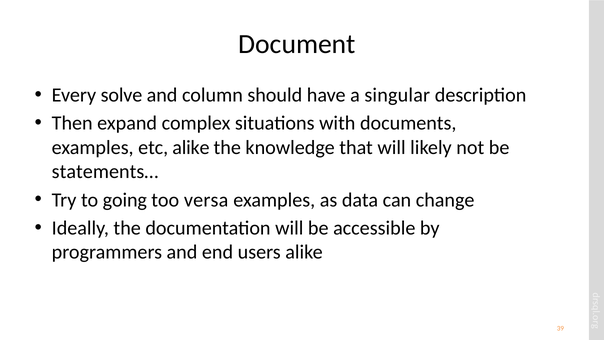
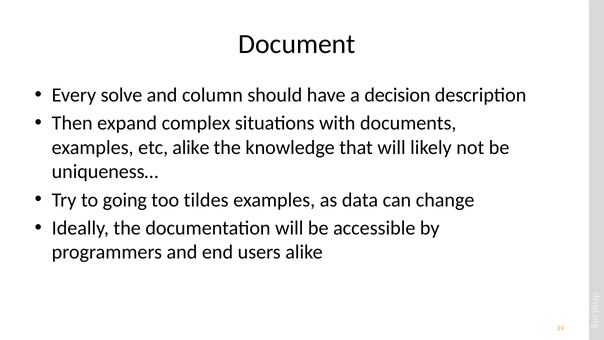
singular: singular -> decision
statements…: statements… -> uniqueness…
versa: versa -> tildes
